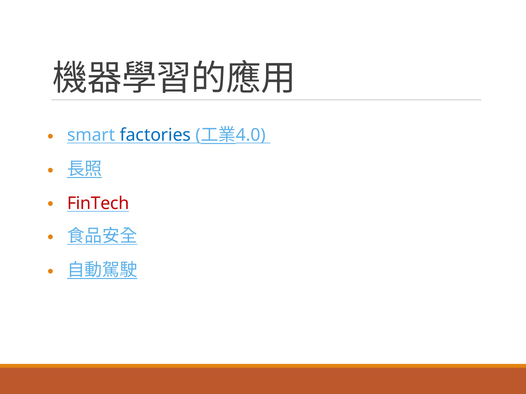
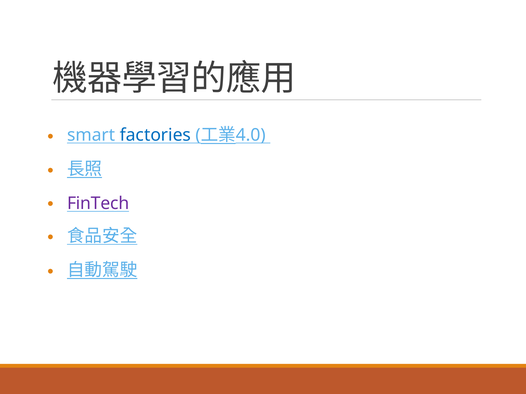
FinTech colour: red -> purple
